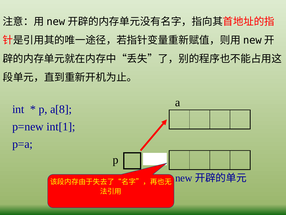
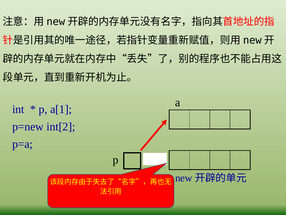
a[8: a[8 -> a[1
int[1: int[1 -> int[2
